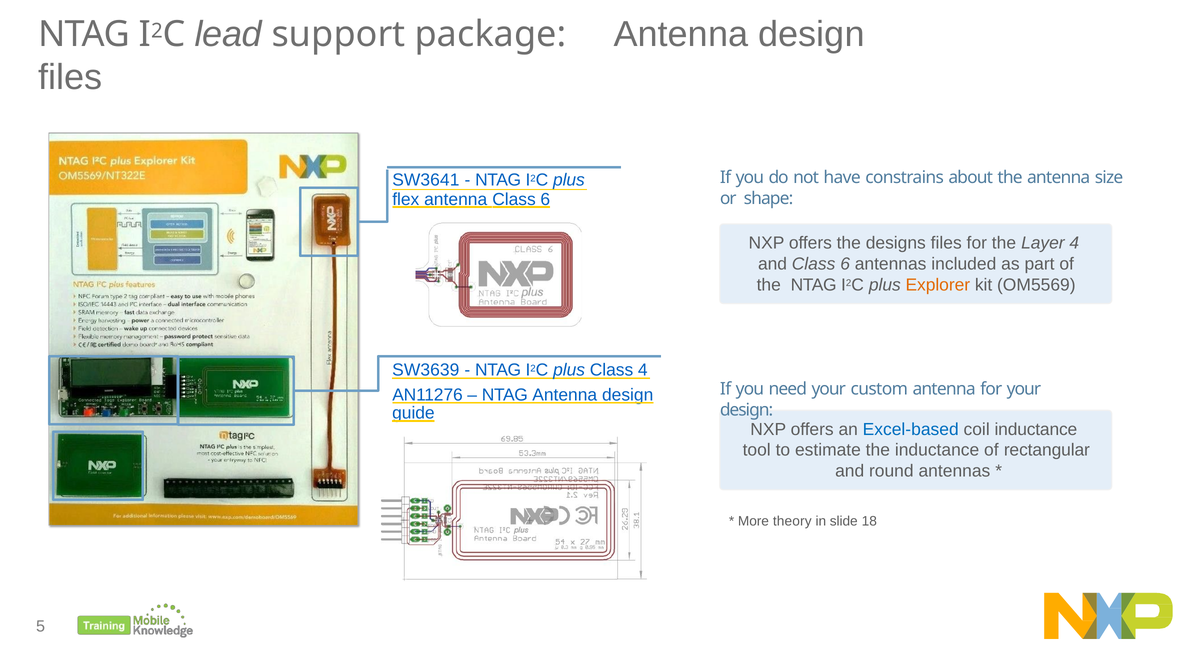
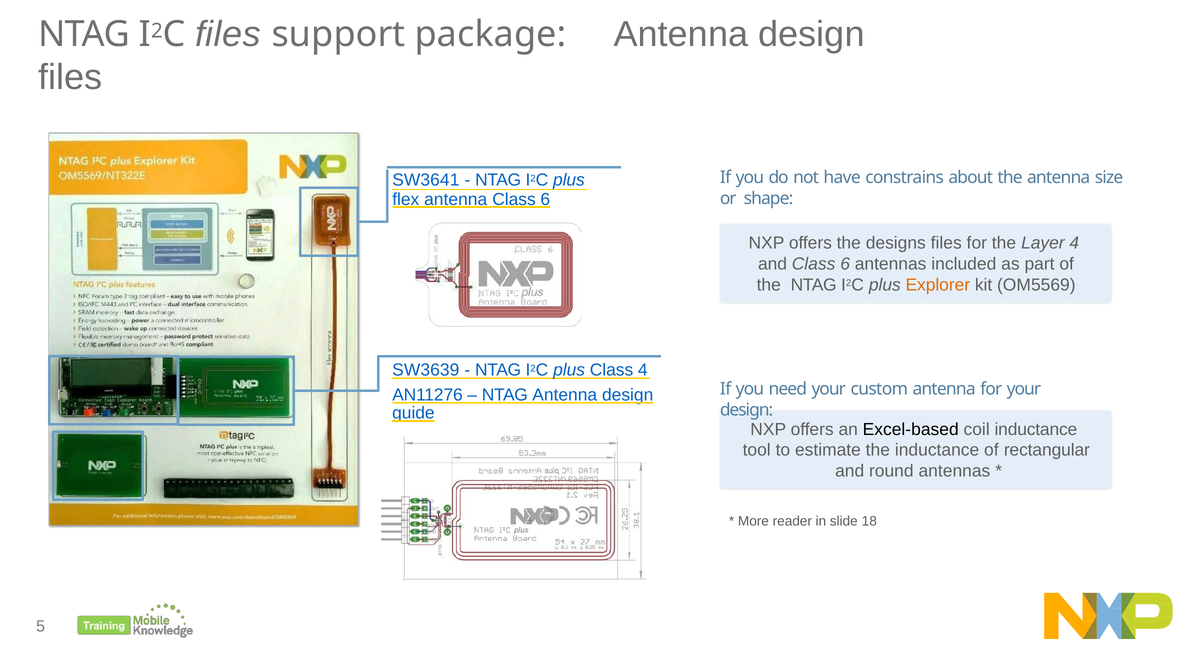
I2C lead: lead -> files
Excel-based colour: blue -> black
theory: theory -> reader
